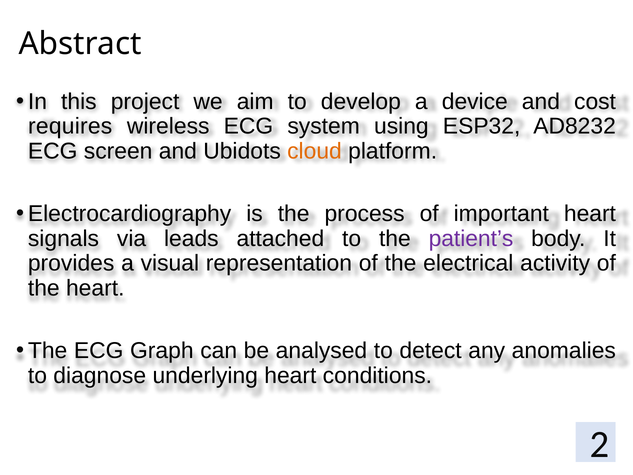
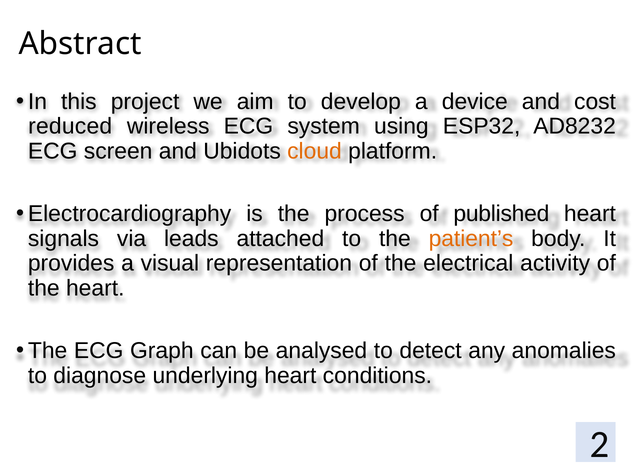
requires: requires -> reduced
important: important -> published
patient’s colour: purple -> orange
